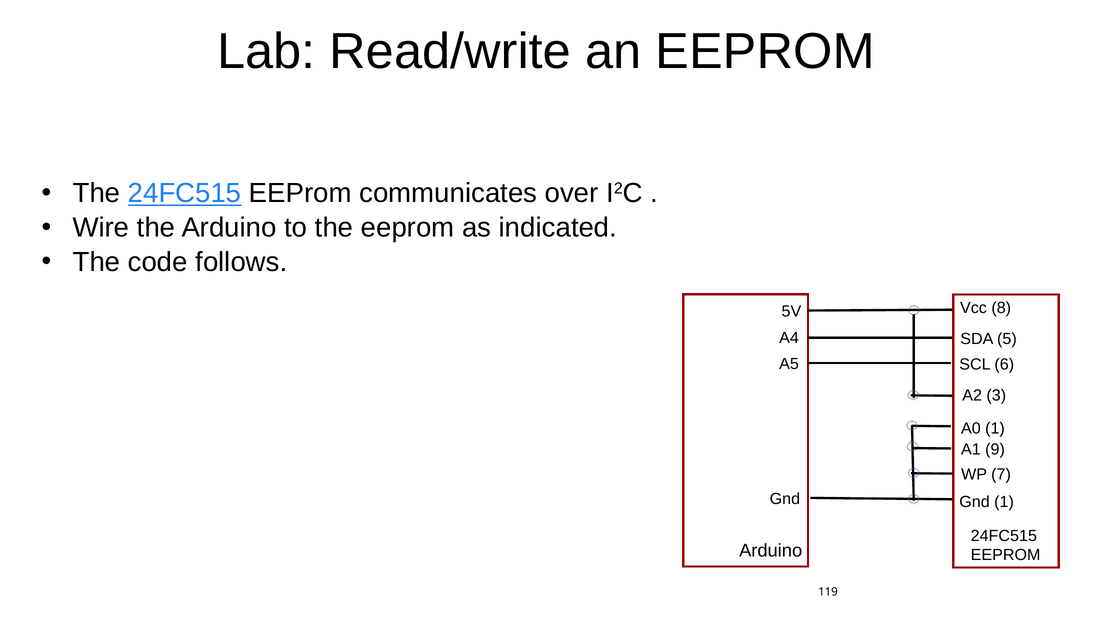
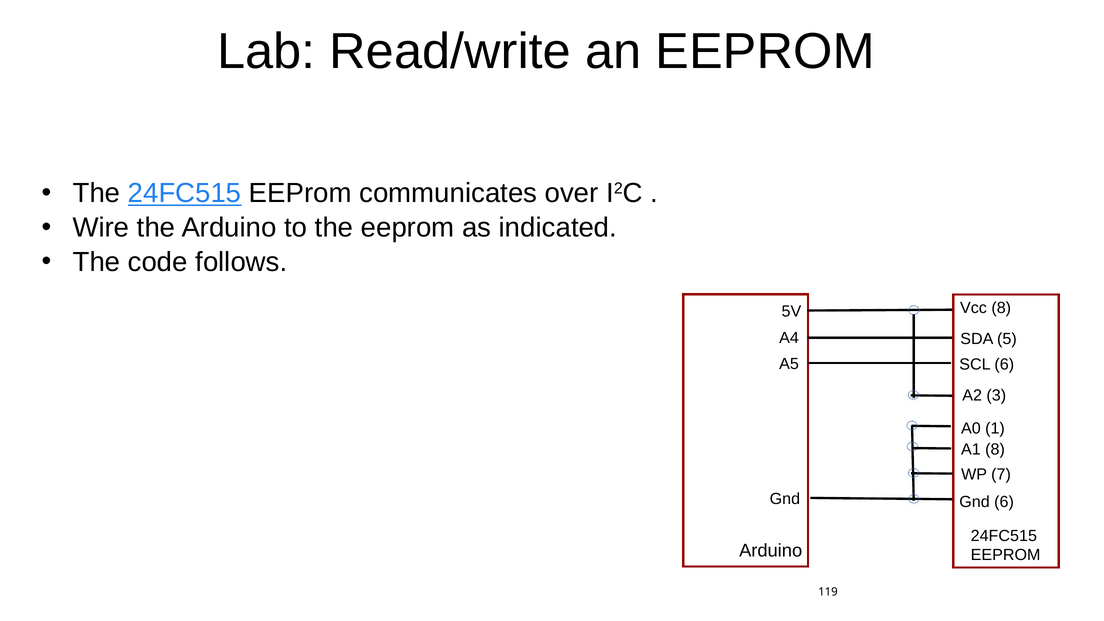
A1 9: 9 -> 8
Gnd 1: 1 -> 6
